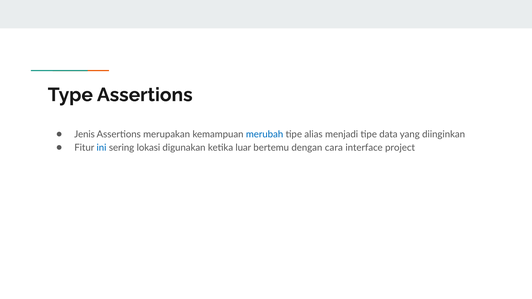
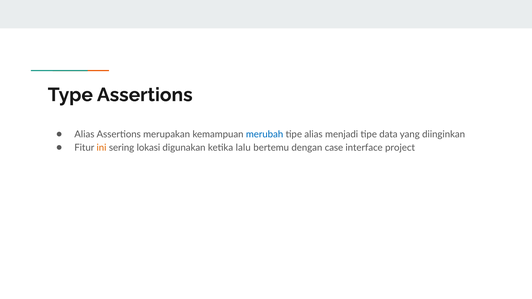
Jenis at (84, 134): Jenis -> Alias
ini colour: blue -> orange
luar: luar -> lalu
cara: cara -> case
